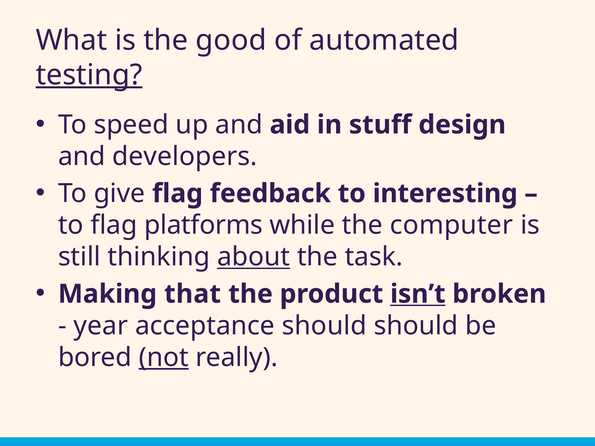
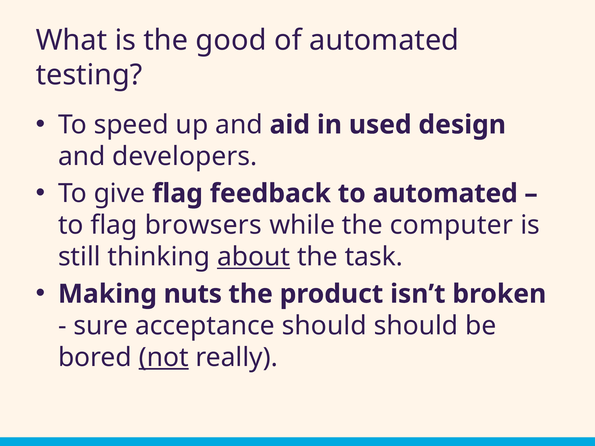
testing underline: present -> none
stuff: stuff -> used
to interesting: interesting -> automated
platforms: platforms -> browsers
that: that -> nuts
isn’t underline: present -> none
year: year -> sure
